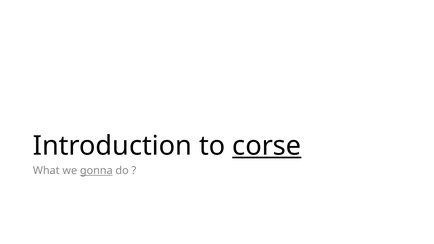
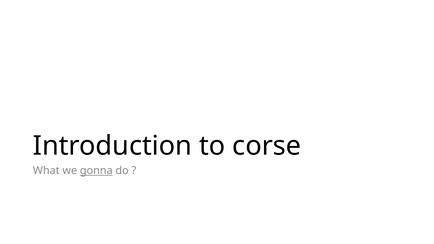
corse underline: present -> none
